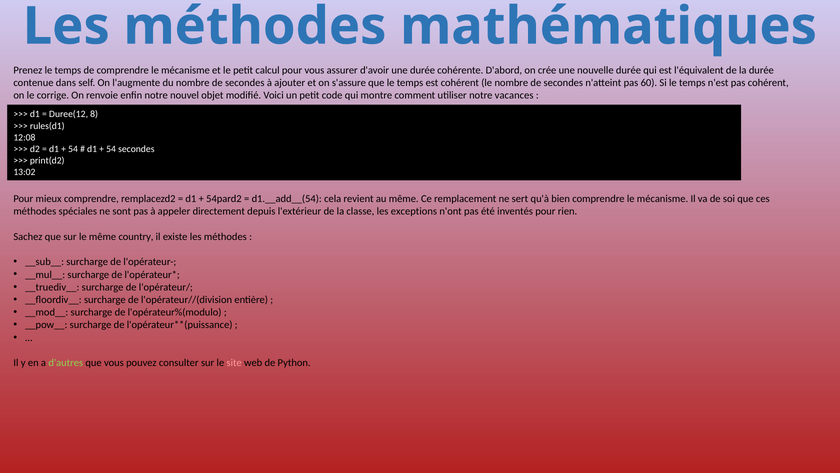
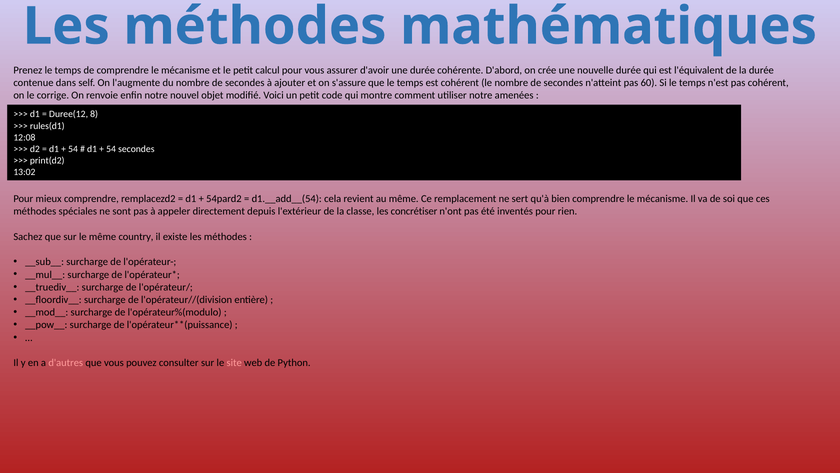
vacances: vacances -> amenées
exceptions: exceptions -> concrétiser
d'autres colour: light green -> pink
